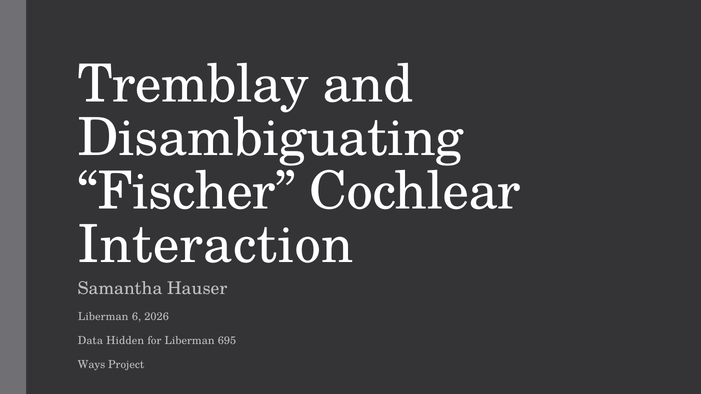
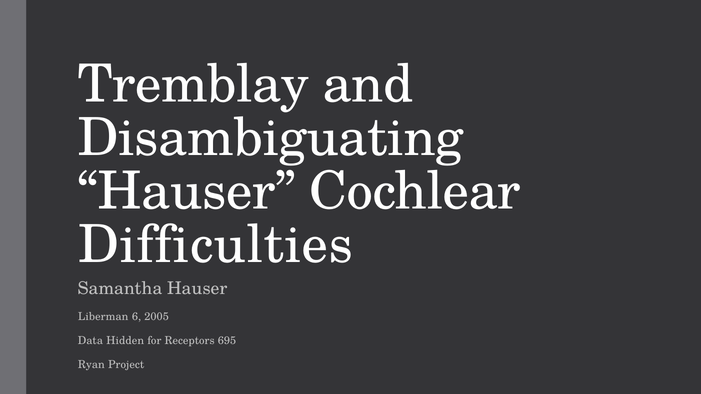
Fischer at (187, 192): Fischer -> Hauser
Interaction: Interaction -> Difficulties
2026: 2026 -> 2005
for Liberman: Liberman -> Receptors
Ways: Ways -> Ryan
